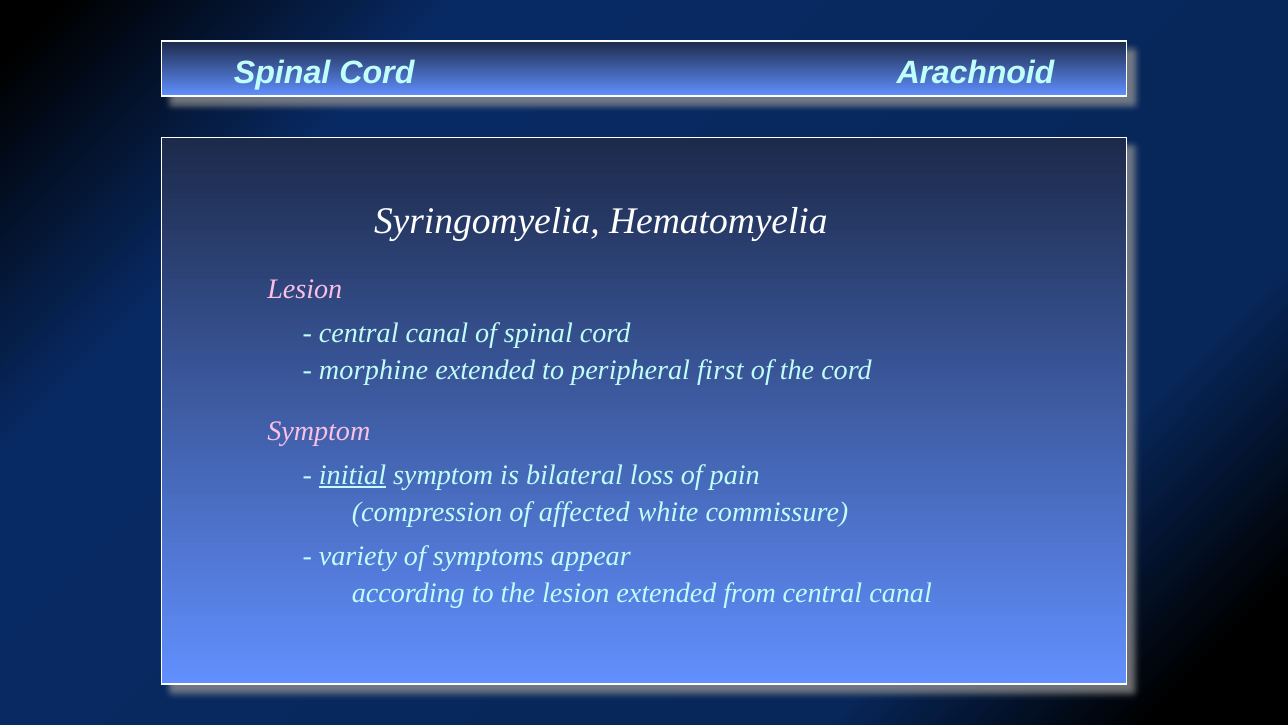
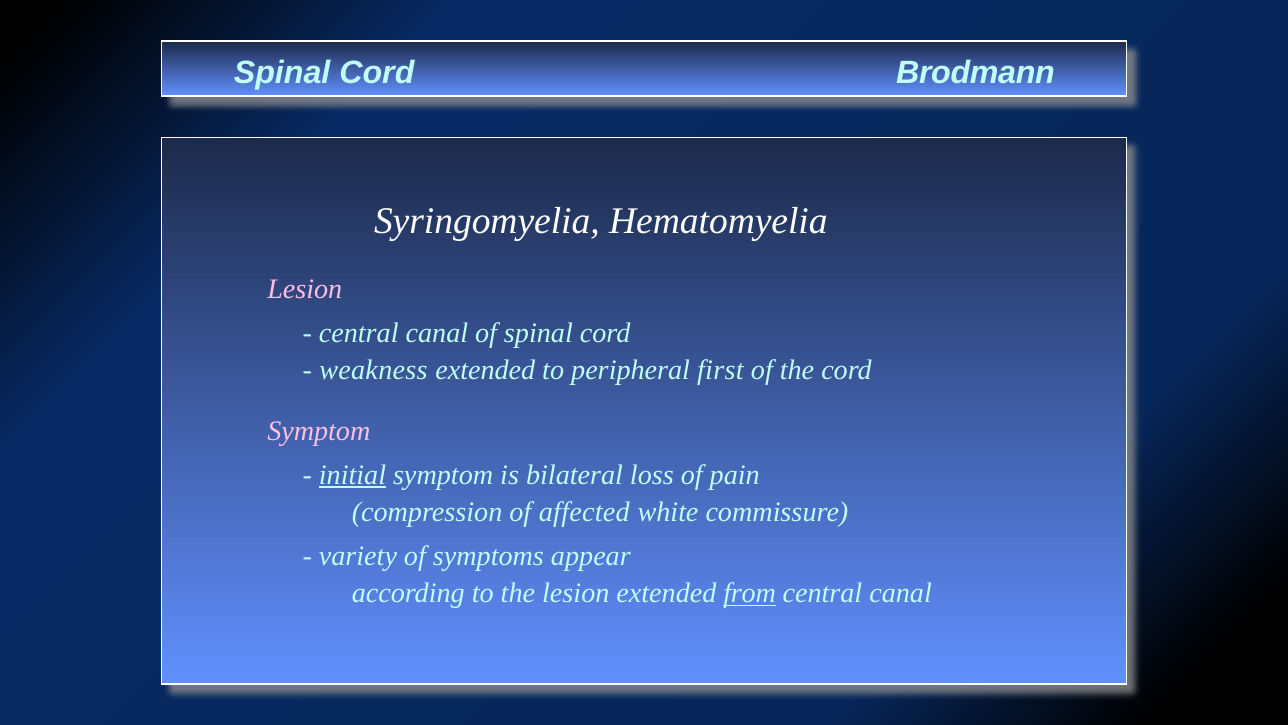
Arachnoid: Arachnoid -> Brodmann
morphine: morphine -> weakness
from underline: none -> present
